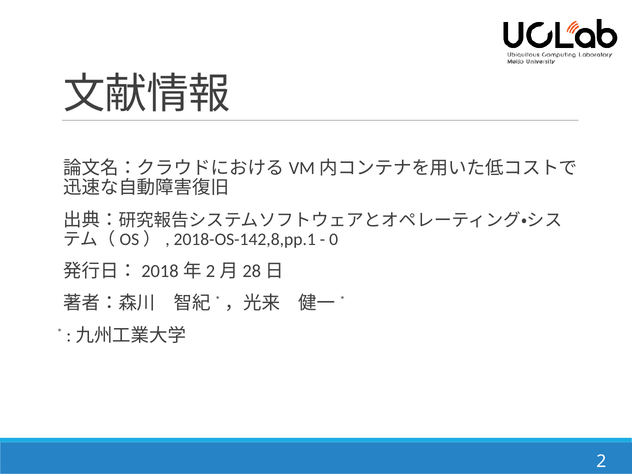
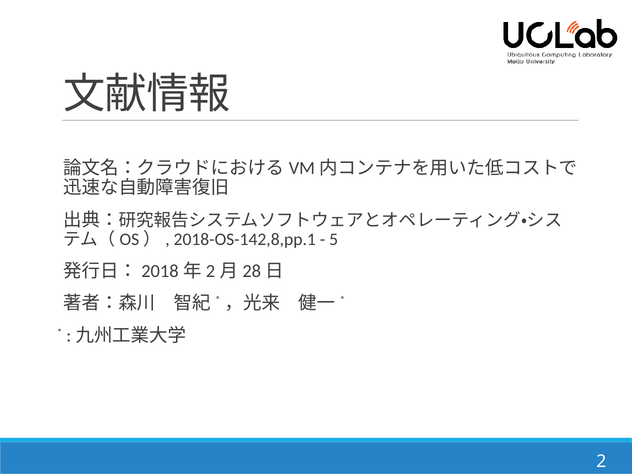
0: 0 -> 5
